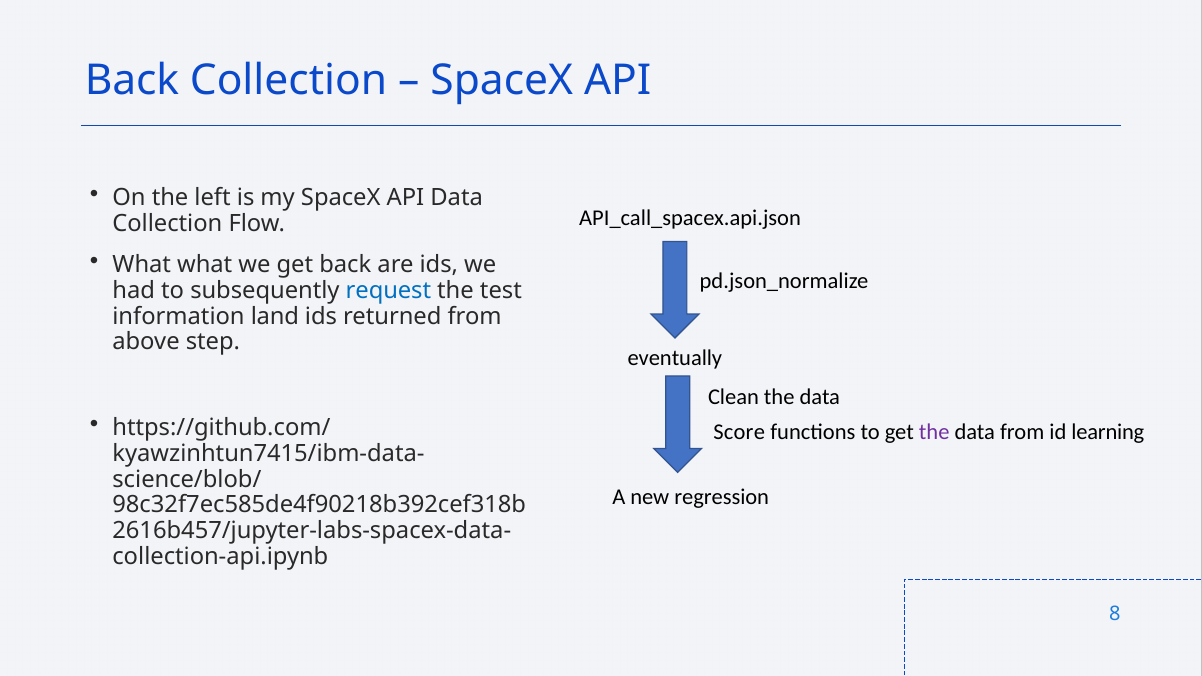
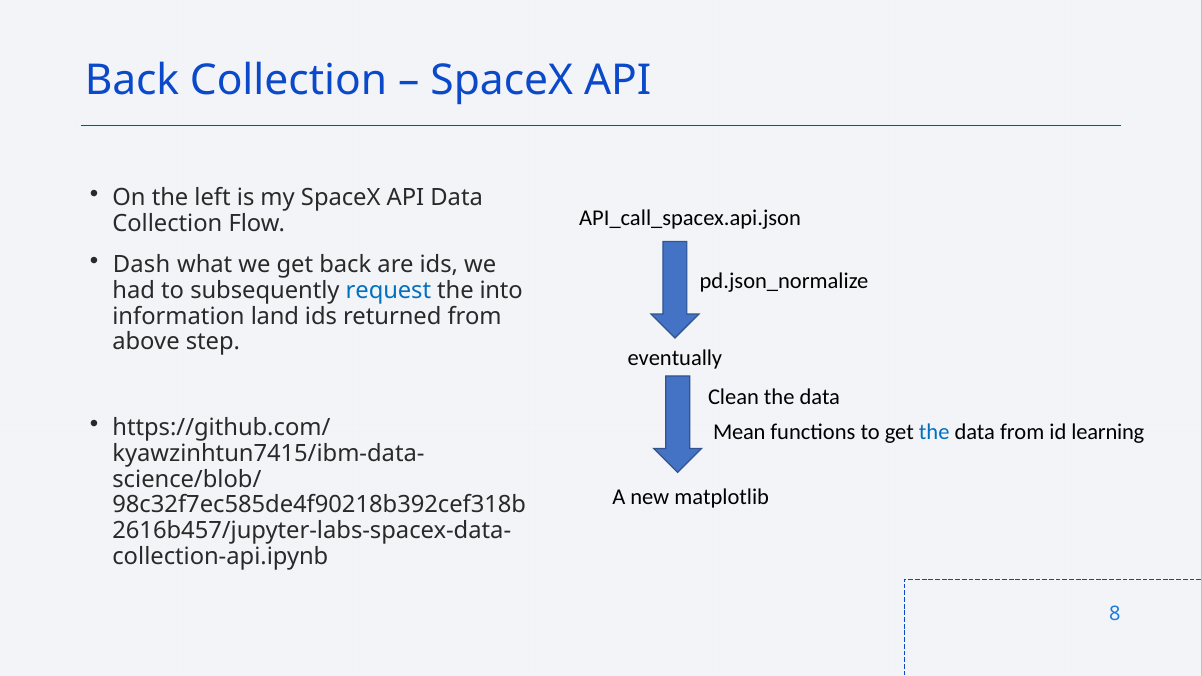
What at (142, 265): What -> Dash
test: test -> into
Score: Score -> Mean
the at (934, 432) colour: purple -> blue
regression: regression -> matplotlib
